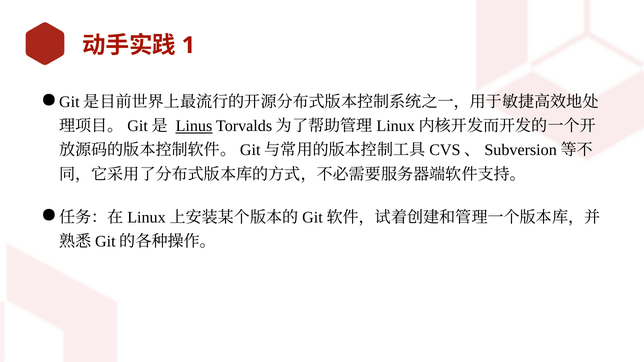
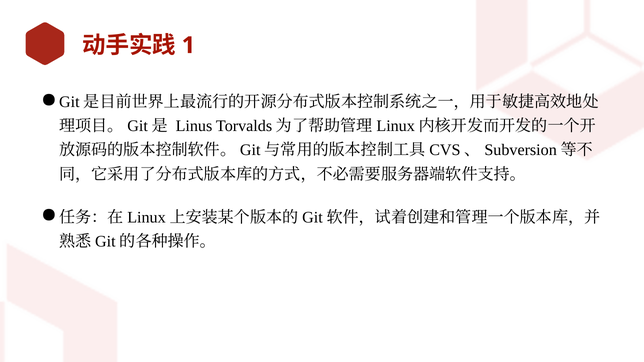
Linus underline: present -> none
